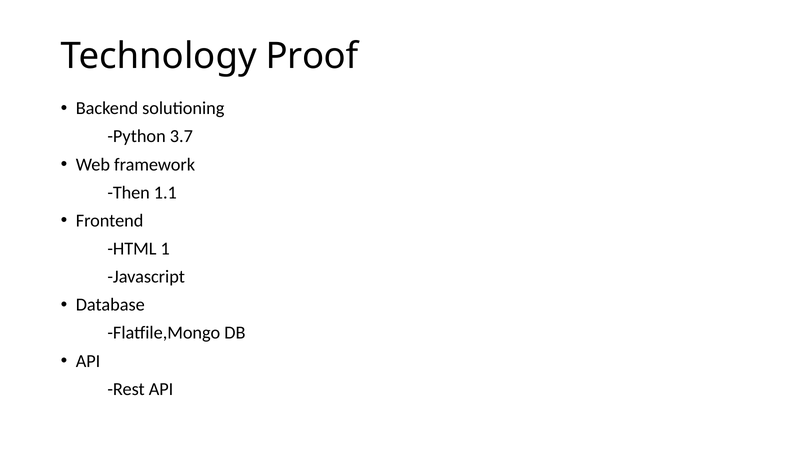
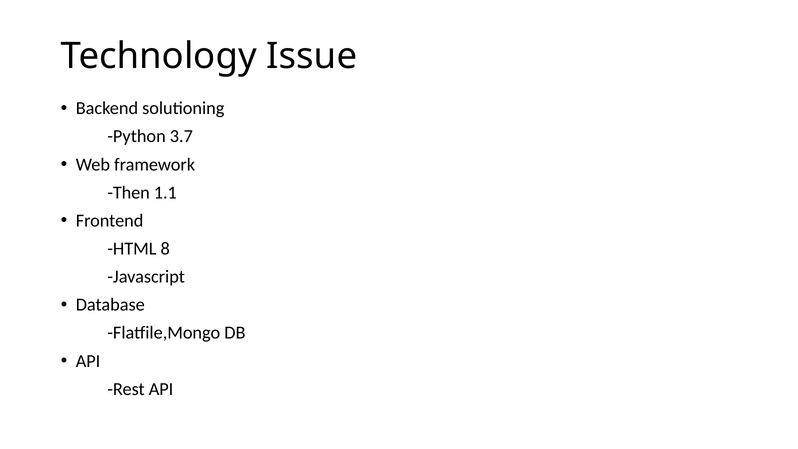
Proof: Proof -> Issue
1: 1 -> 8
